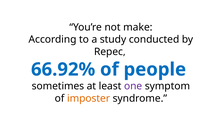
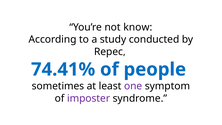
make: make -> know
66.92%: 66.92% -> 74.41%
imposter colour: orange -> purple
